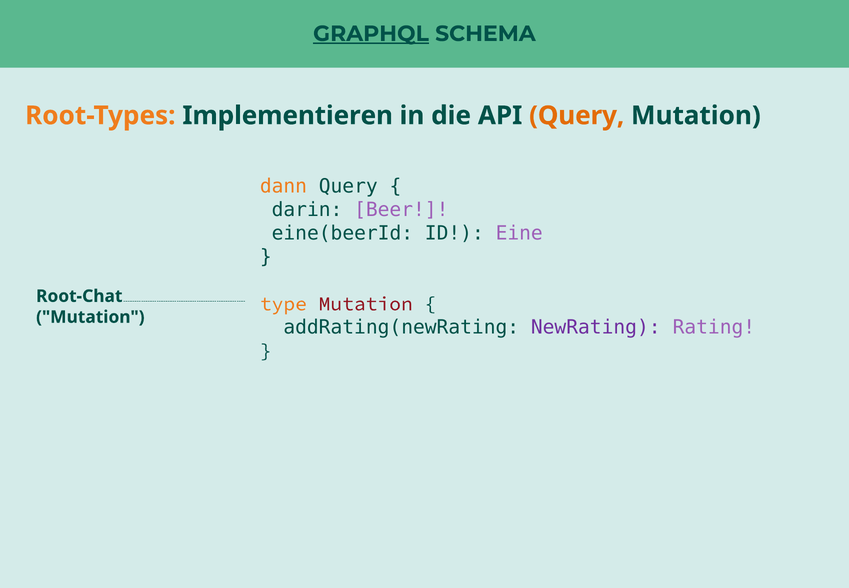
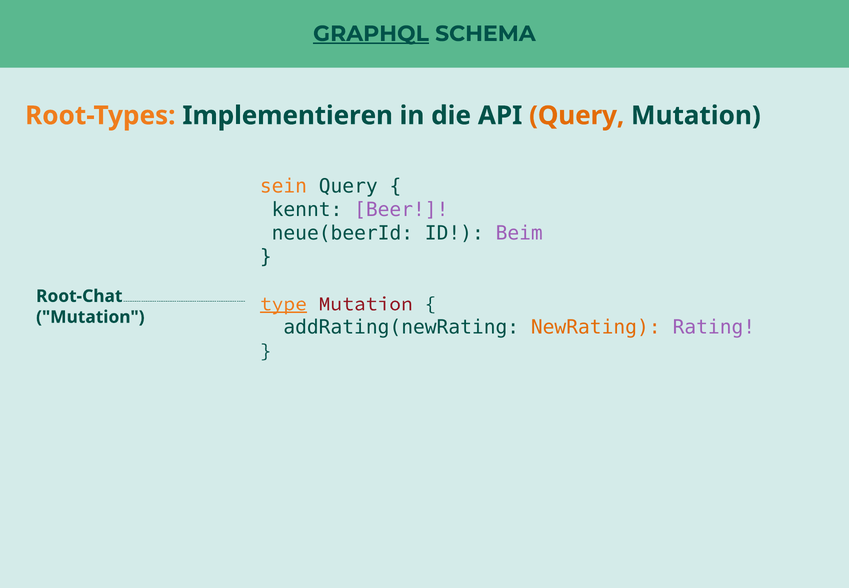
dann: dann -> sein
darin: darin -> kennt
eine(beerId: eine(beerId -> neue(beerId
Eine: Eine -> Beim
type underline: none -> present
NewRating colour: purple -> orange
